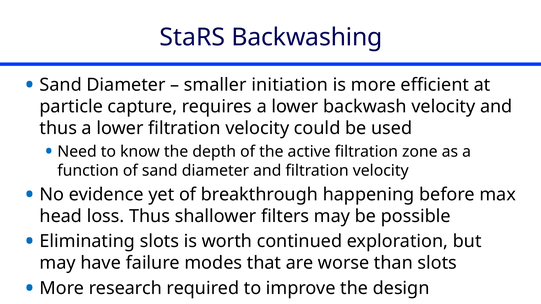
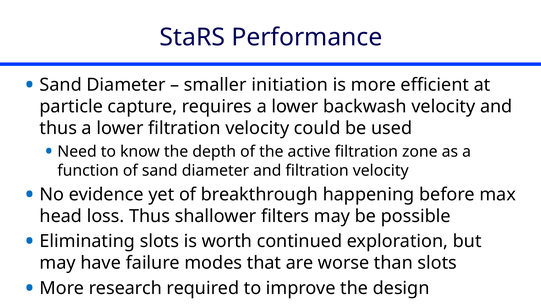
Backwashing: Backwashing -> Performance
